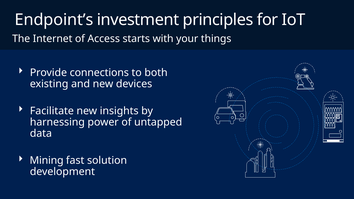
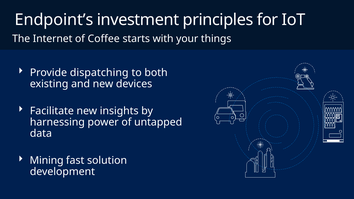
Access: Access -> Coffee
connections: connections -> dispatching
